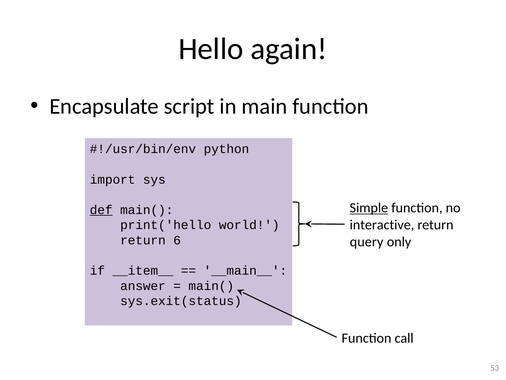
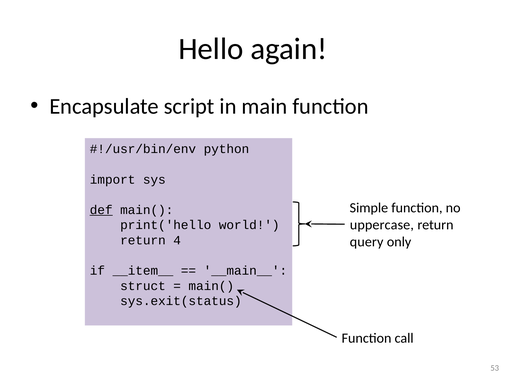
Simple underline: present -> none
interactive: interactive -> uppercase
6: 6 -> 4
answer: answer -> struct
